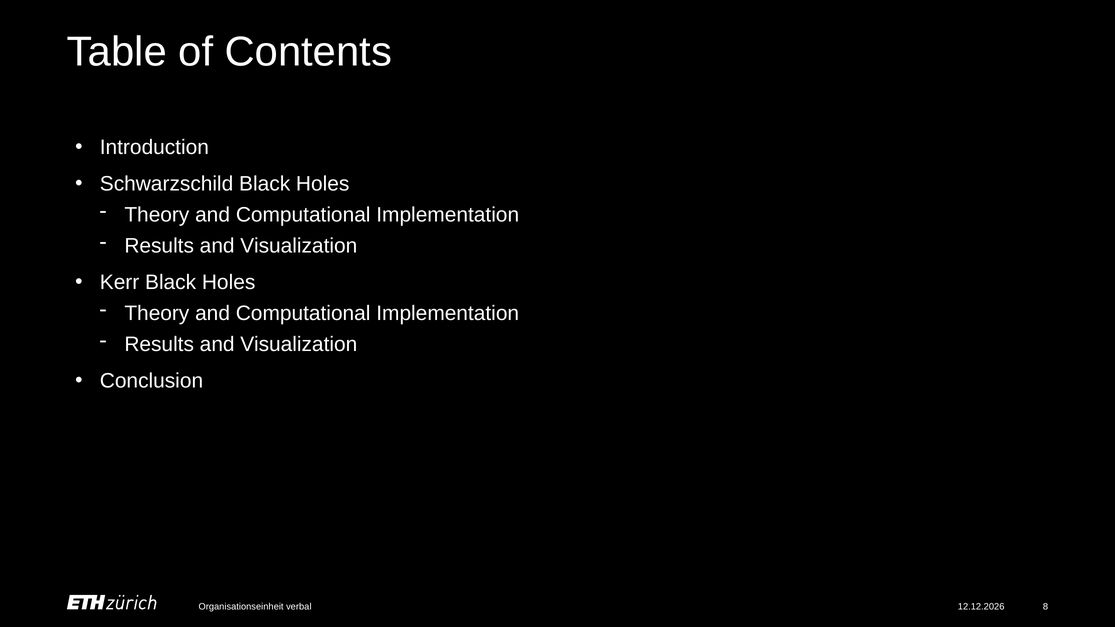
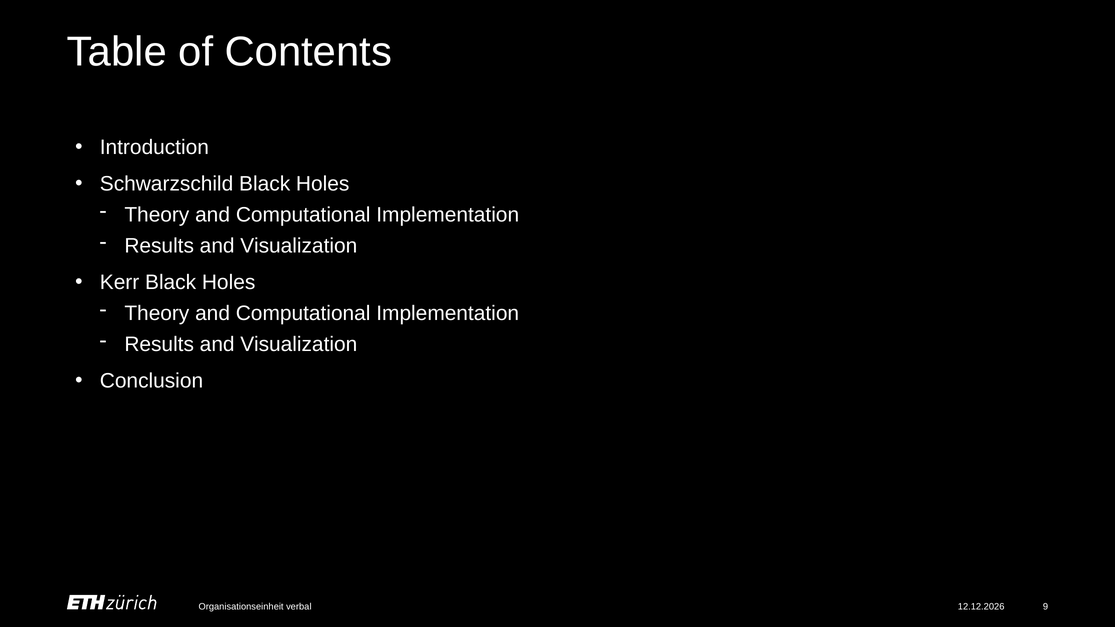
8: 8 -> 9
